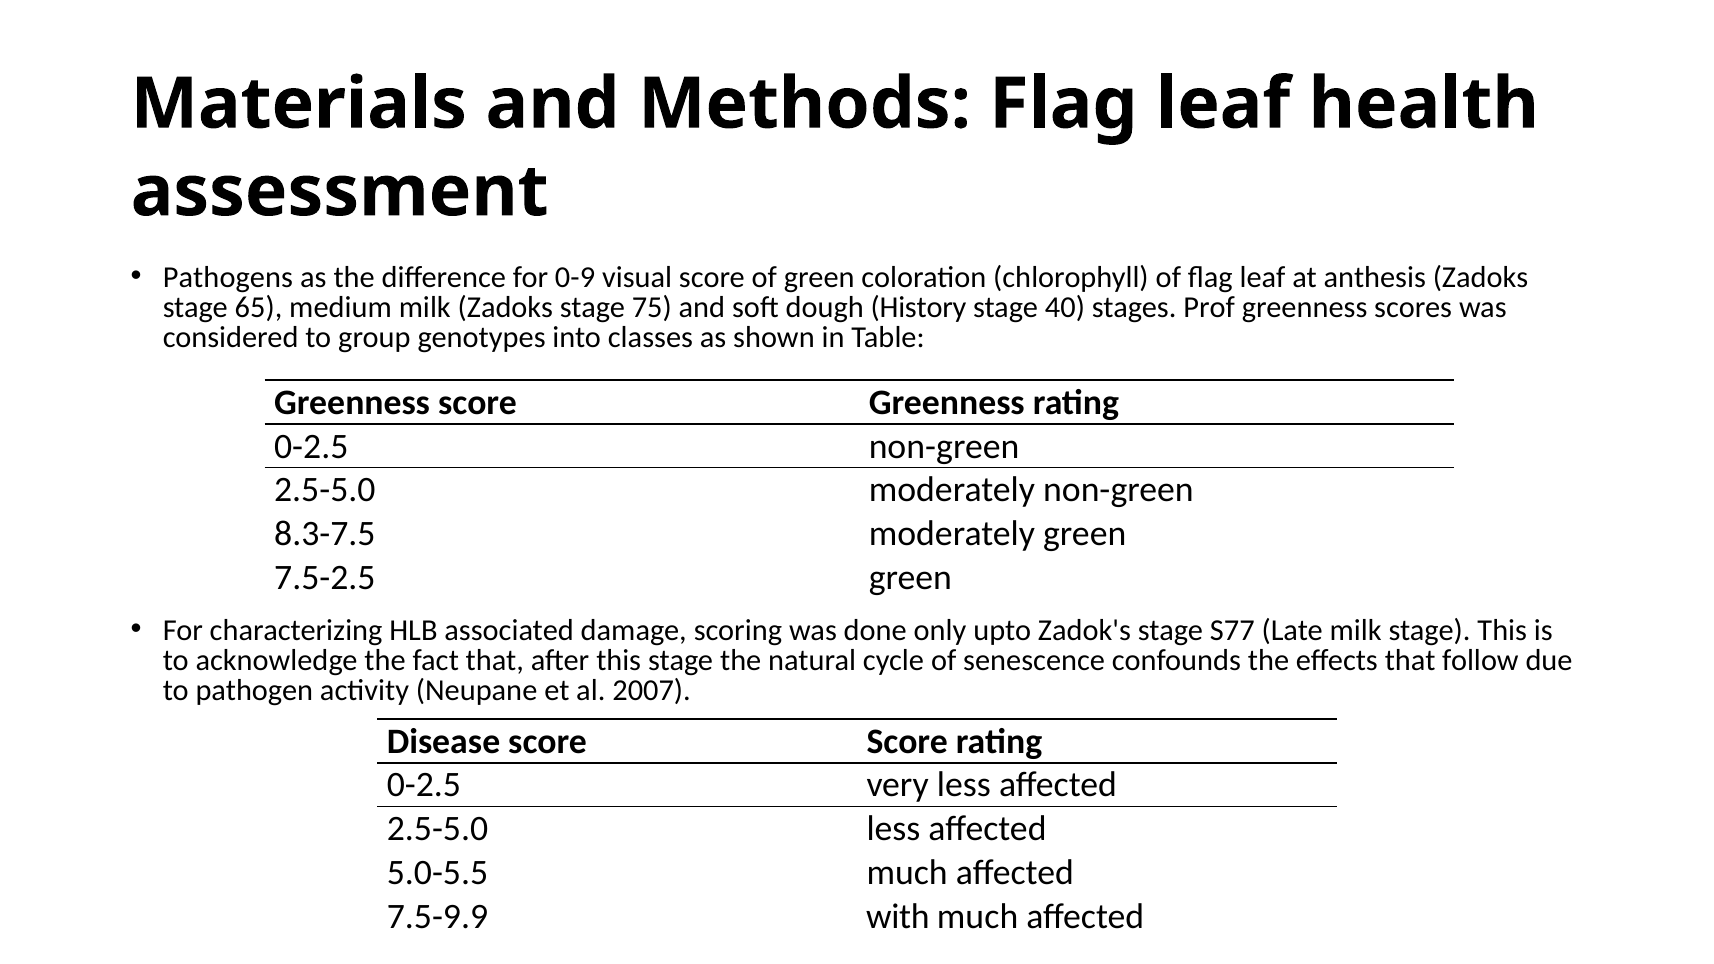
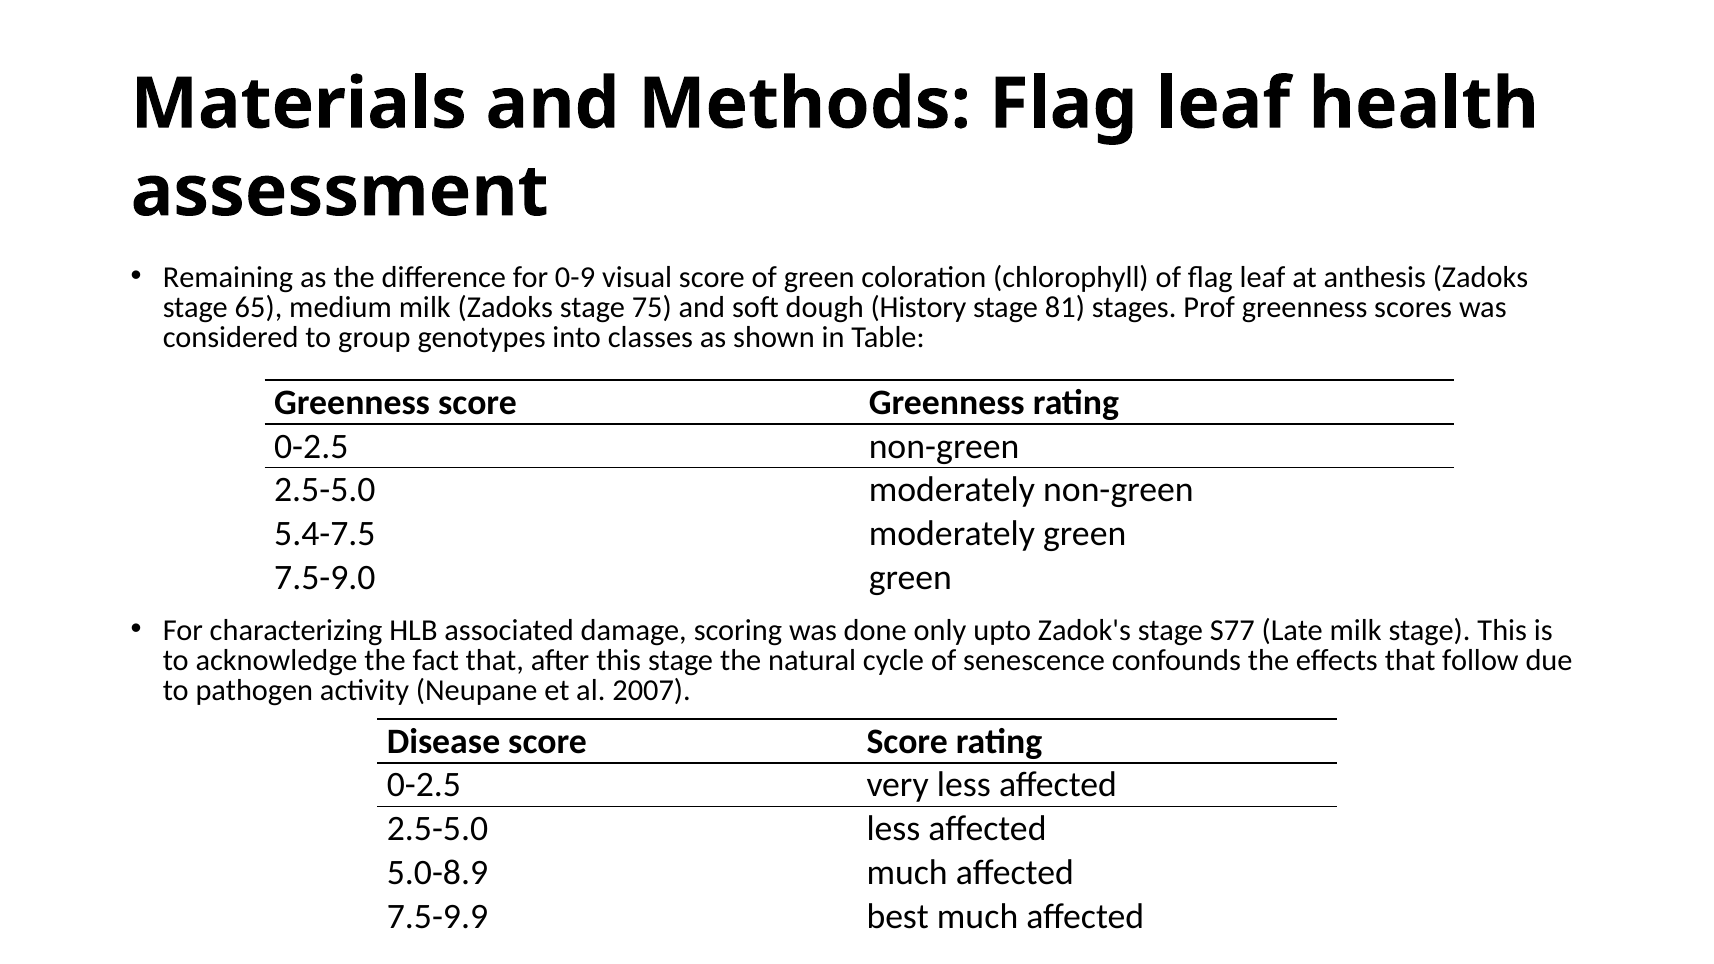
Pathogens: Pathogens -> Remaining
40: 40 -> 81
8.3-7.5: 8.3-7.5 -> 5.4-7.5
7.5-2.5: 7.5-2.5 -> 7.5-9.0
5.0-5.5: 5.0-5.5 -> 5.0-8.9
with: with -> best
